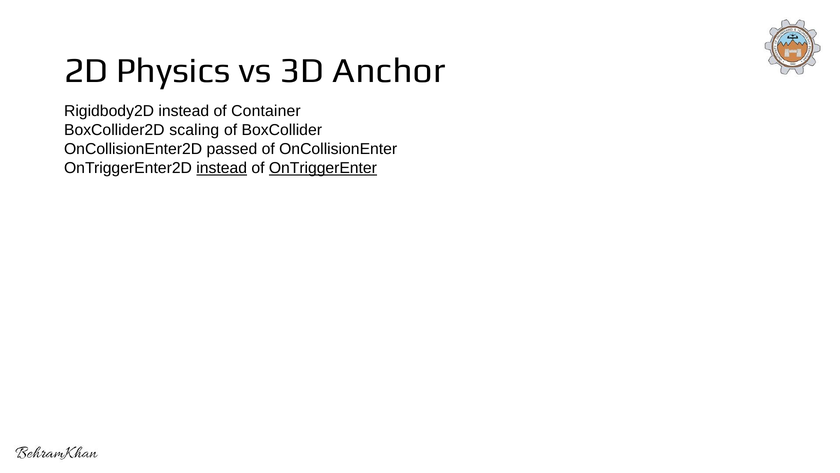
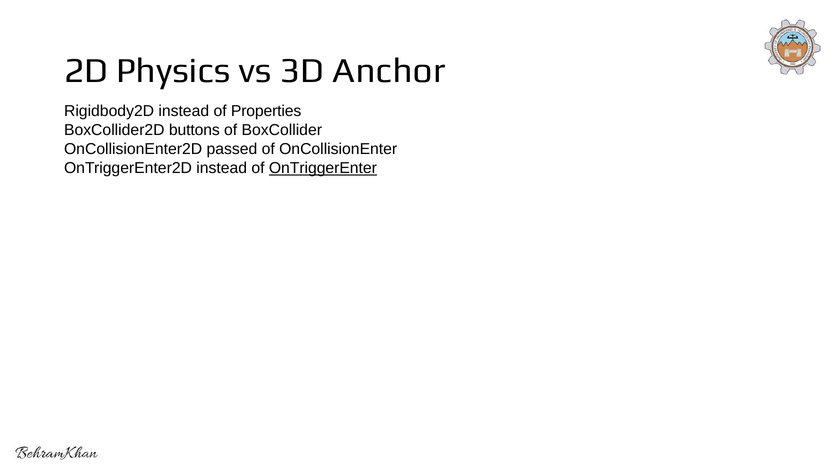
Container: Container -> Properties
scaling: scaling -> buttons
instead at (222, 168) underline: present -> none
